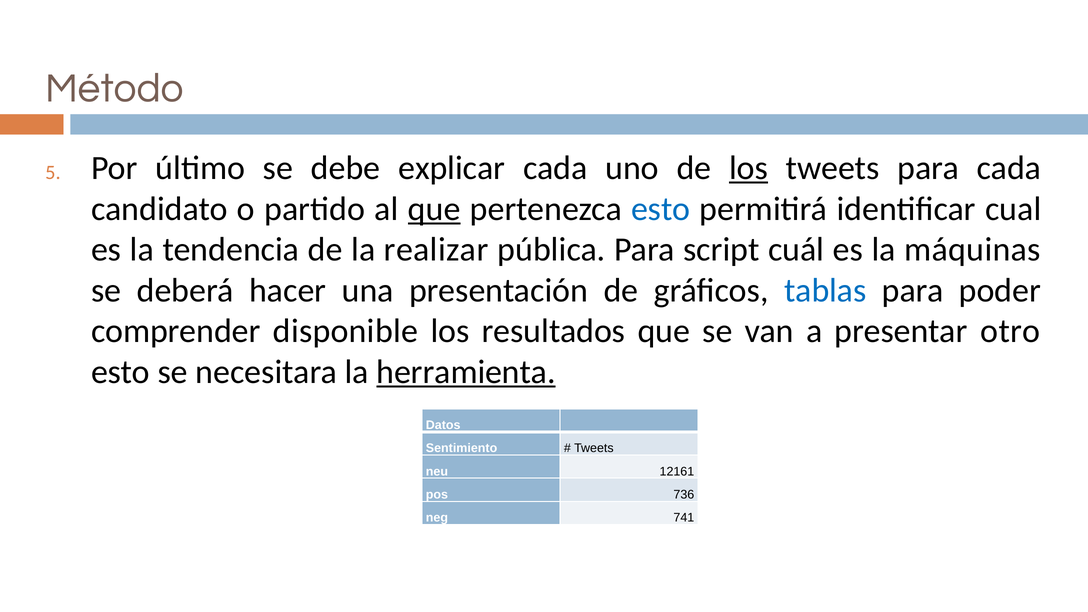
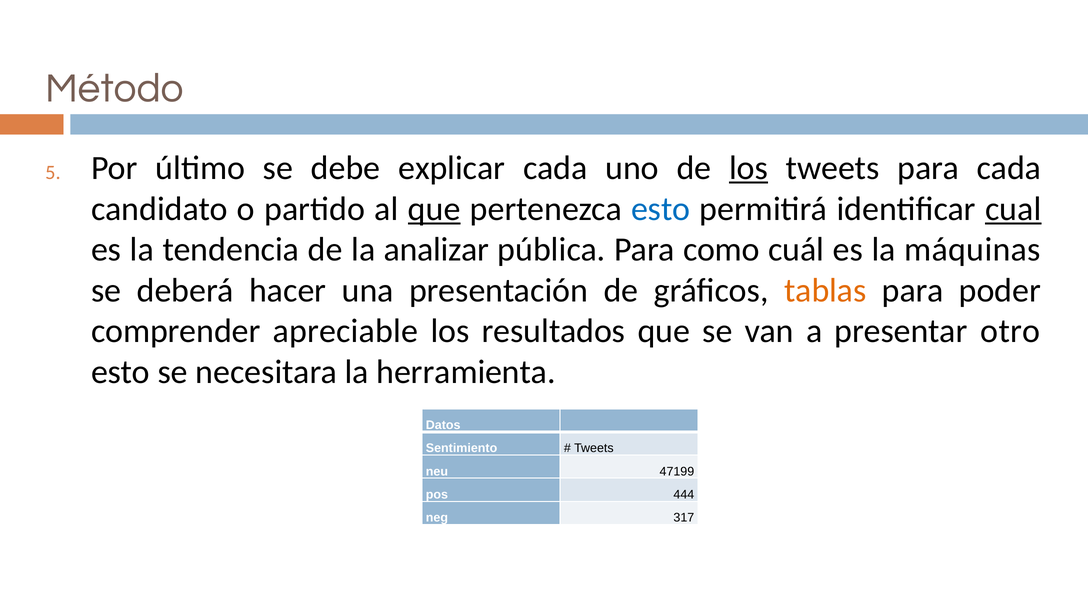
cual underline: none -> present
realizar: realizar -> analizar
script: script -> como
tablas colour: blue -> orange
disponible: disponible -> apreciable
herramienta underline: present -> none
12161: 12161 -> 47199
736: 736 -> 444
741: 741 -> 317
